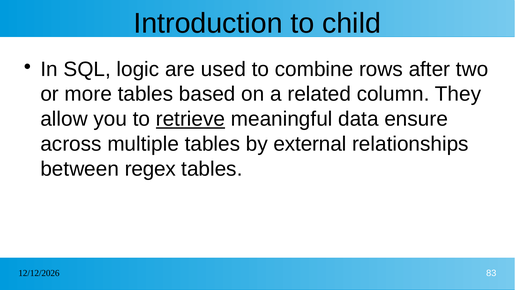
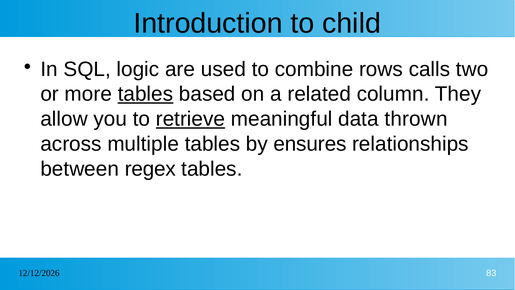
after: after -> calls
tables at (145, 94) underline: none -> present
ensure: ensure -> thrown
external: external -> ensures
